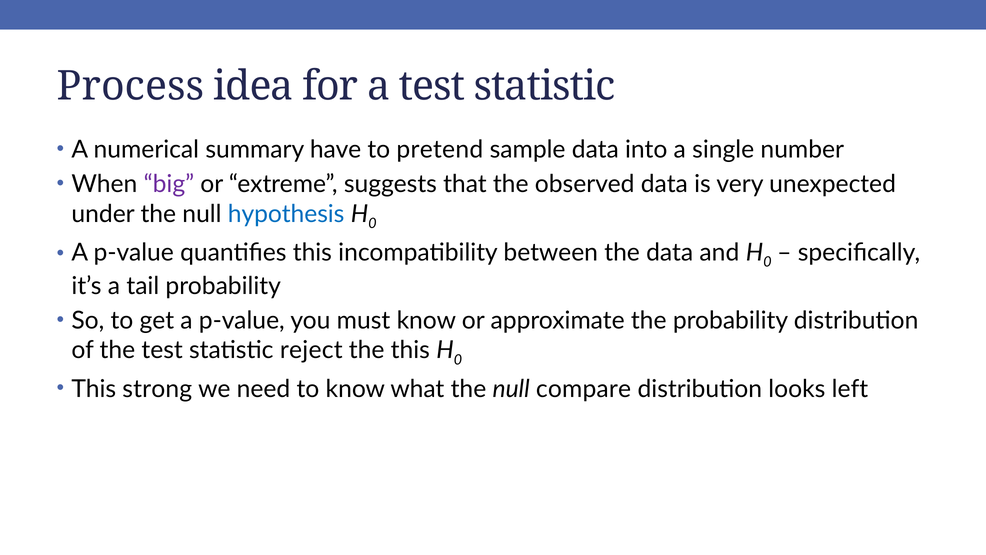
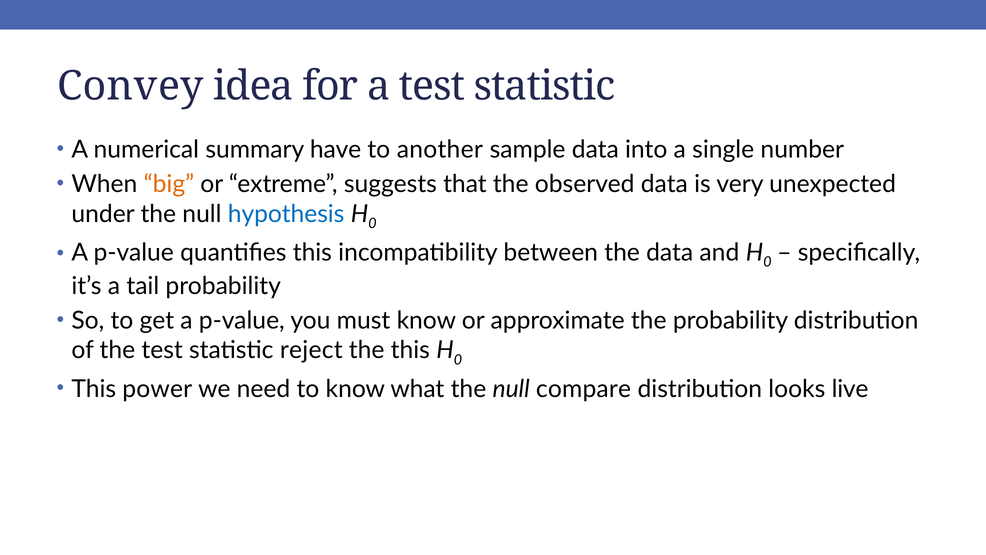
Process: Process -> Convey
pretend: pretend -> another
big colour: purple -> orange
strong: strong -> power
left: left -> live
